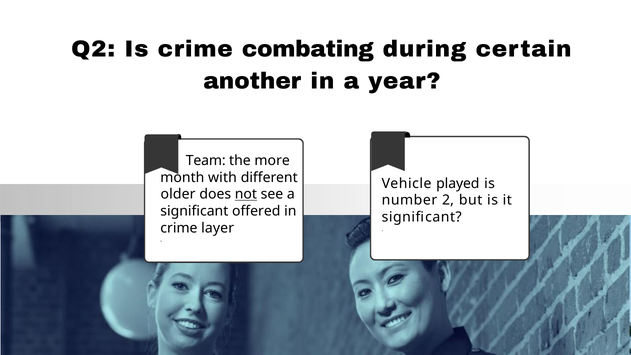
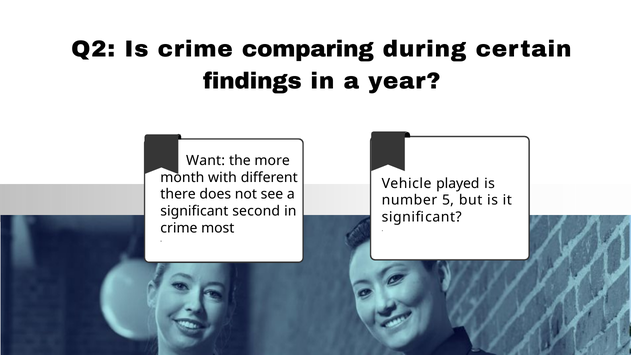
combating: combating -> comparing
another: another -> findings
Team: Team -> Want
older: older -> there
not underline: present -> none
2: 2 -> 5
offered: offered -> second
layer: layer -> most
